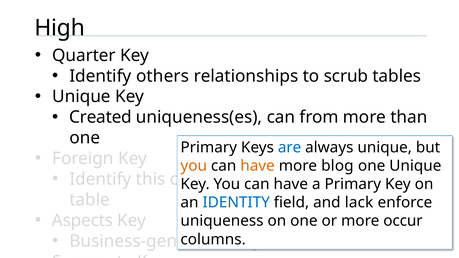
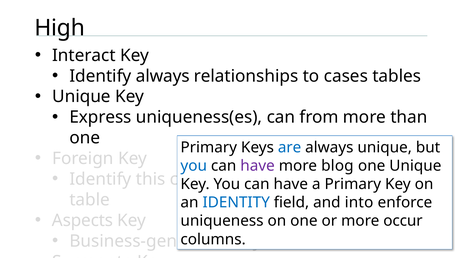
Quarter: Quarter -> Interact
Identify others: others -> always
scrub: scrub -> cases
Created: Created -> Express
you at (194, 166) colour: orange -> blue
have at (258, 166) colour: orange -> purple
lack: lack -> into
